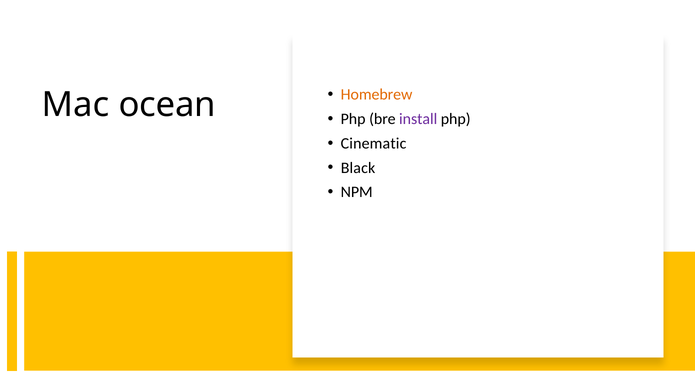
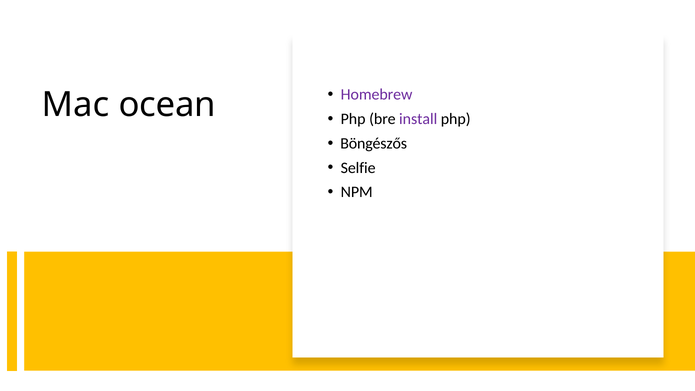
Homebrew colour: orange -> purple
Cinematic: Cinematic -> Böngészős
Black: Black -> Selfie
